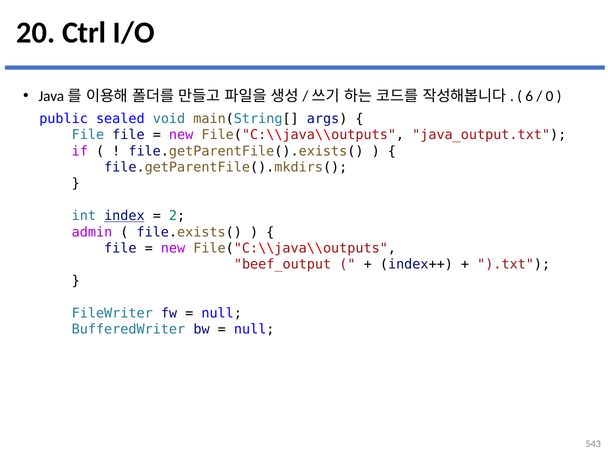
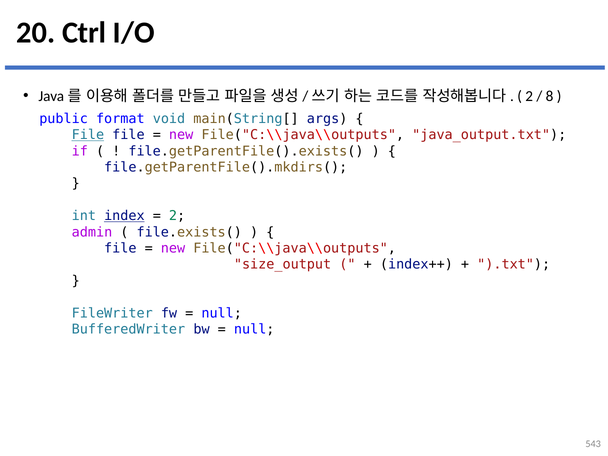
6 at (529, 96): 6 -> 2
0: 0 -> 8
sealed: sealed -> format
File at (88, 135) underline: none -> present
beef_output: beef_output -> size_output
